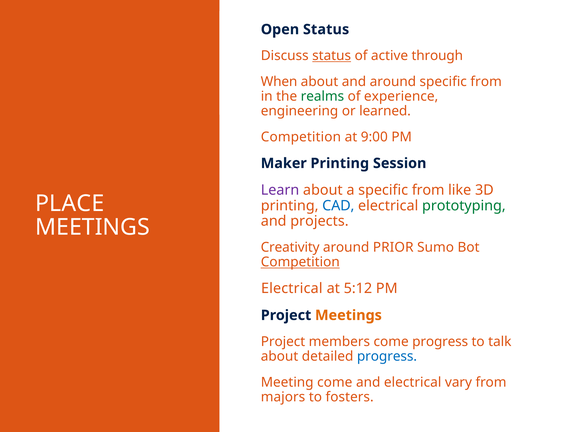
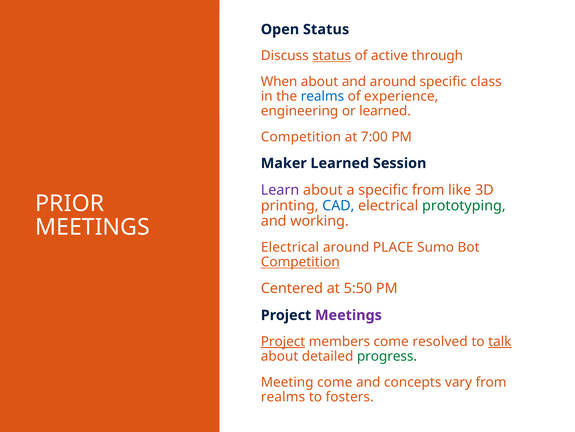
from at (486, 82): from -> class
realms at (322, 96) colour: green -> blue
9:00: 9:00 -> 7:00
Maker Printing: Printing -> Learned
PLACE: PLACE -> PRIOR
projects: projects -> working
Creativity at (290, 247): Creativity -> Electrical
PRIOR: PRIOR -> PLACE
Electrical at (292, 288): Electrical -> Centered
5:12: 5:12 -> 5:50
Meetings at (348, 315) colour: orange -> purple
Project at (283, 341) underline: none -> present
come progress: progress -> resolved
talk underline: none -> present
progress at (387, 356) colour: blue -> green
and electrical: electrical -> concepts
majors at (283, 396): majors -> realms
